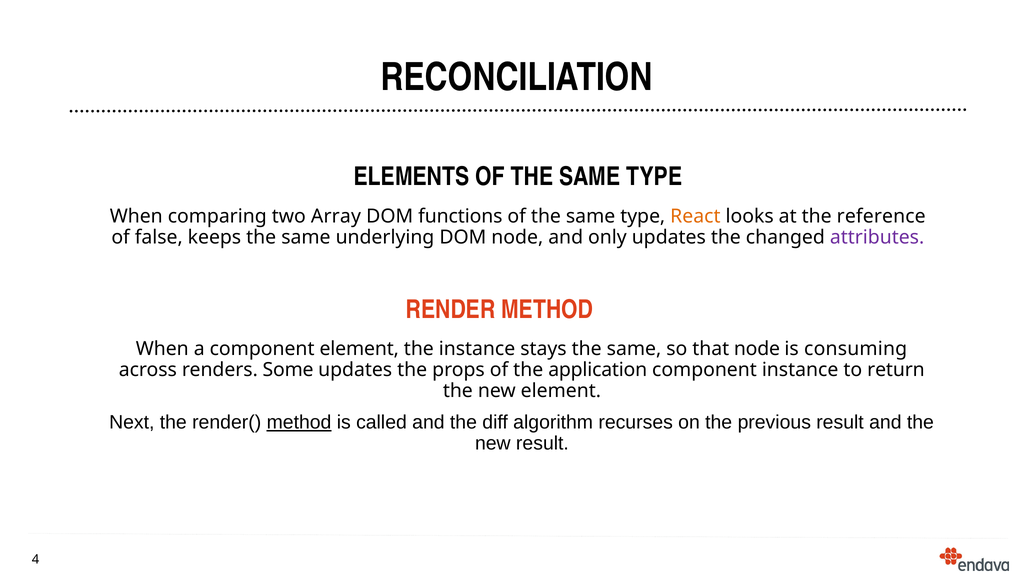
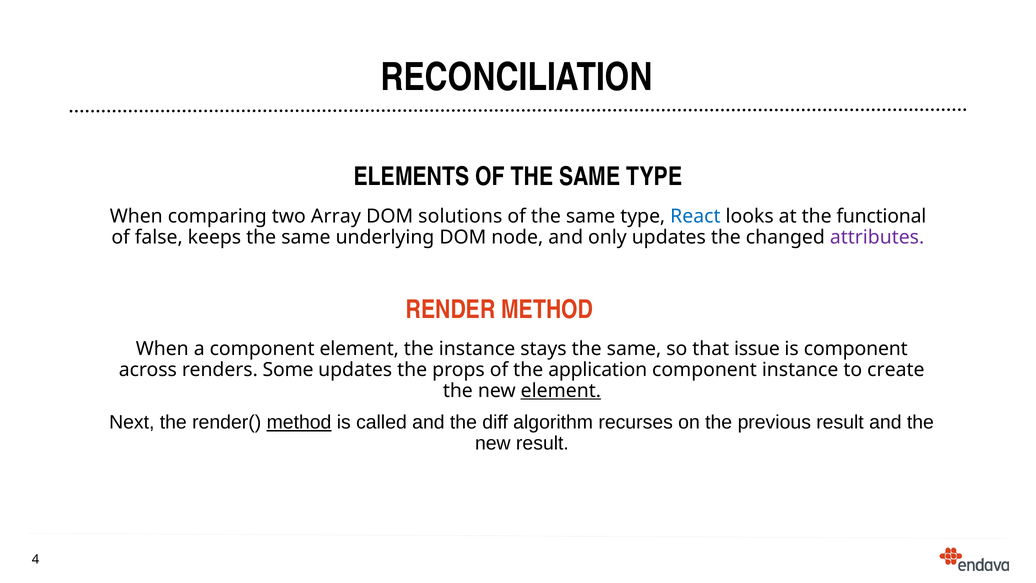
functions: functions -> solutions
React colour: orange -> blue
reference: reference -> functional
that node: node -> issue
is consuming: consuming -> component
return: return -> create
element at (561, 390) underline: none -> present
